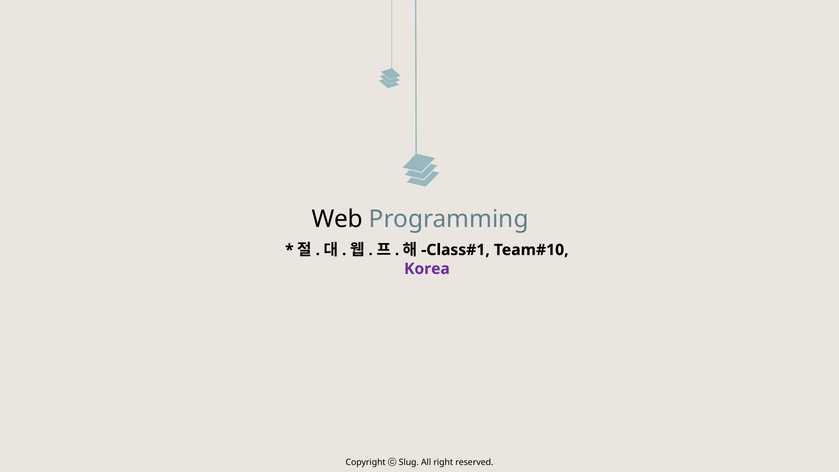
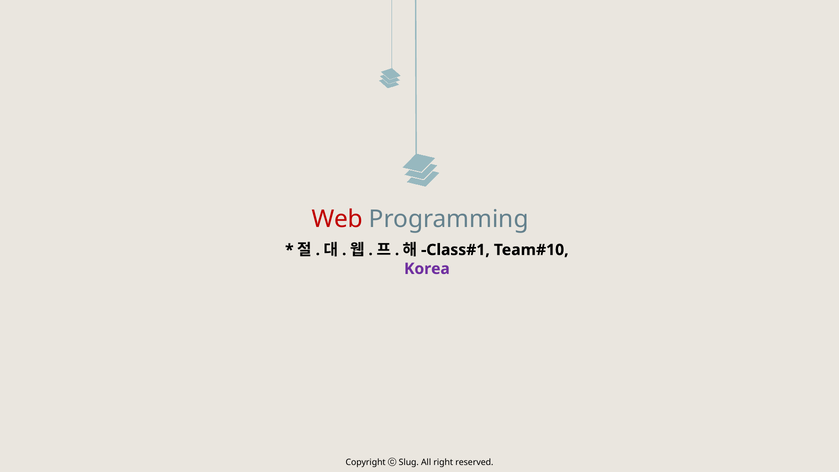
Web colour: black -> red
